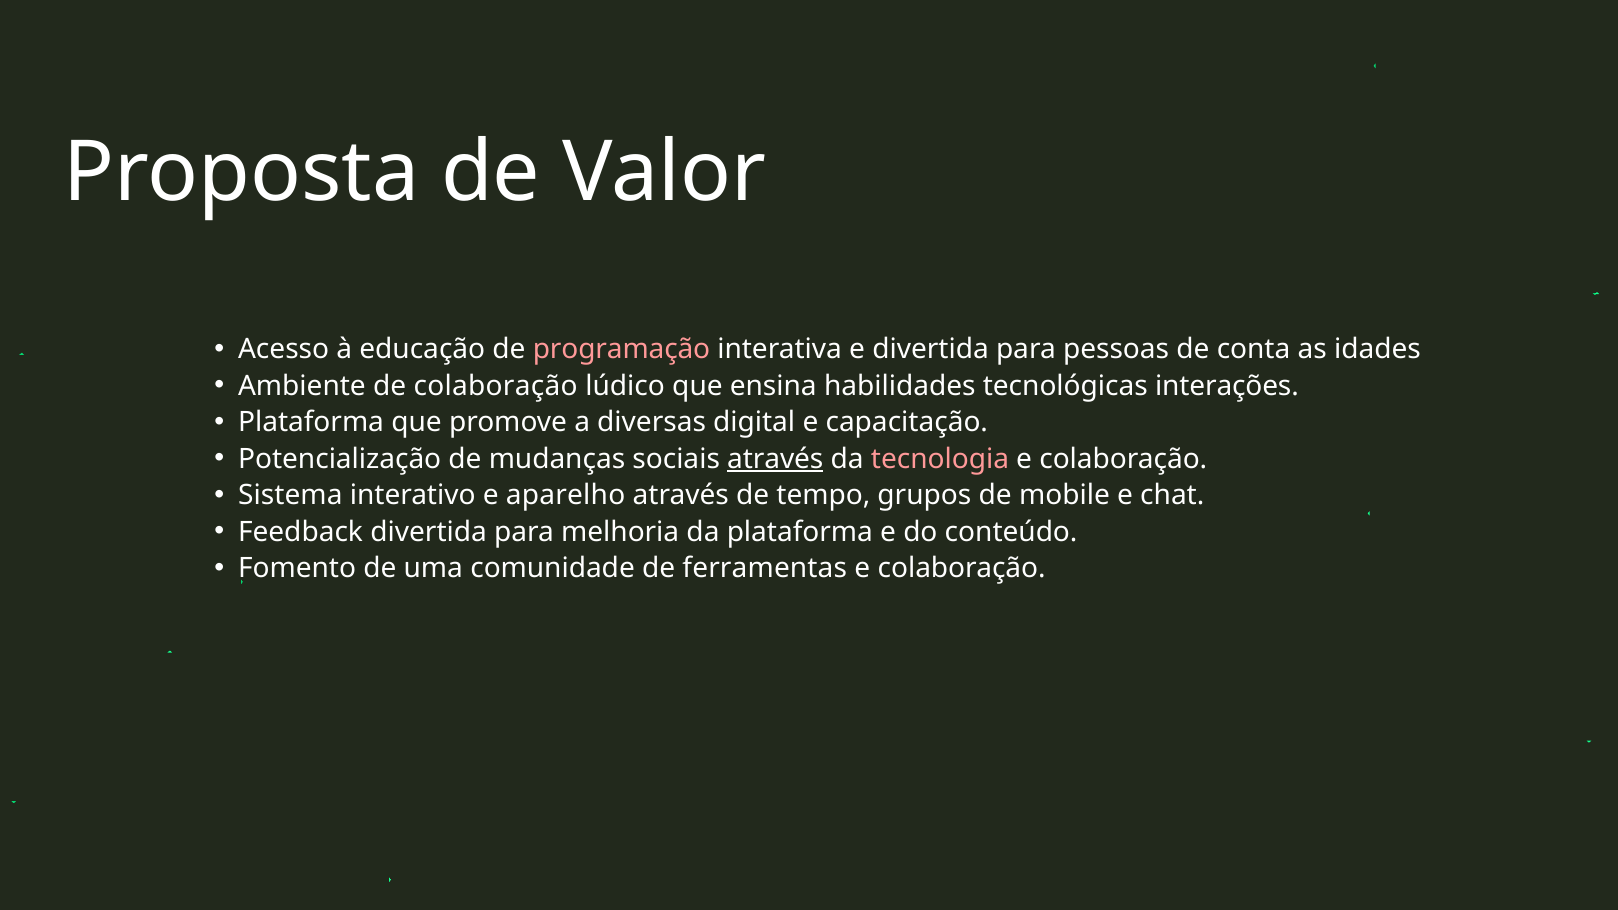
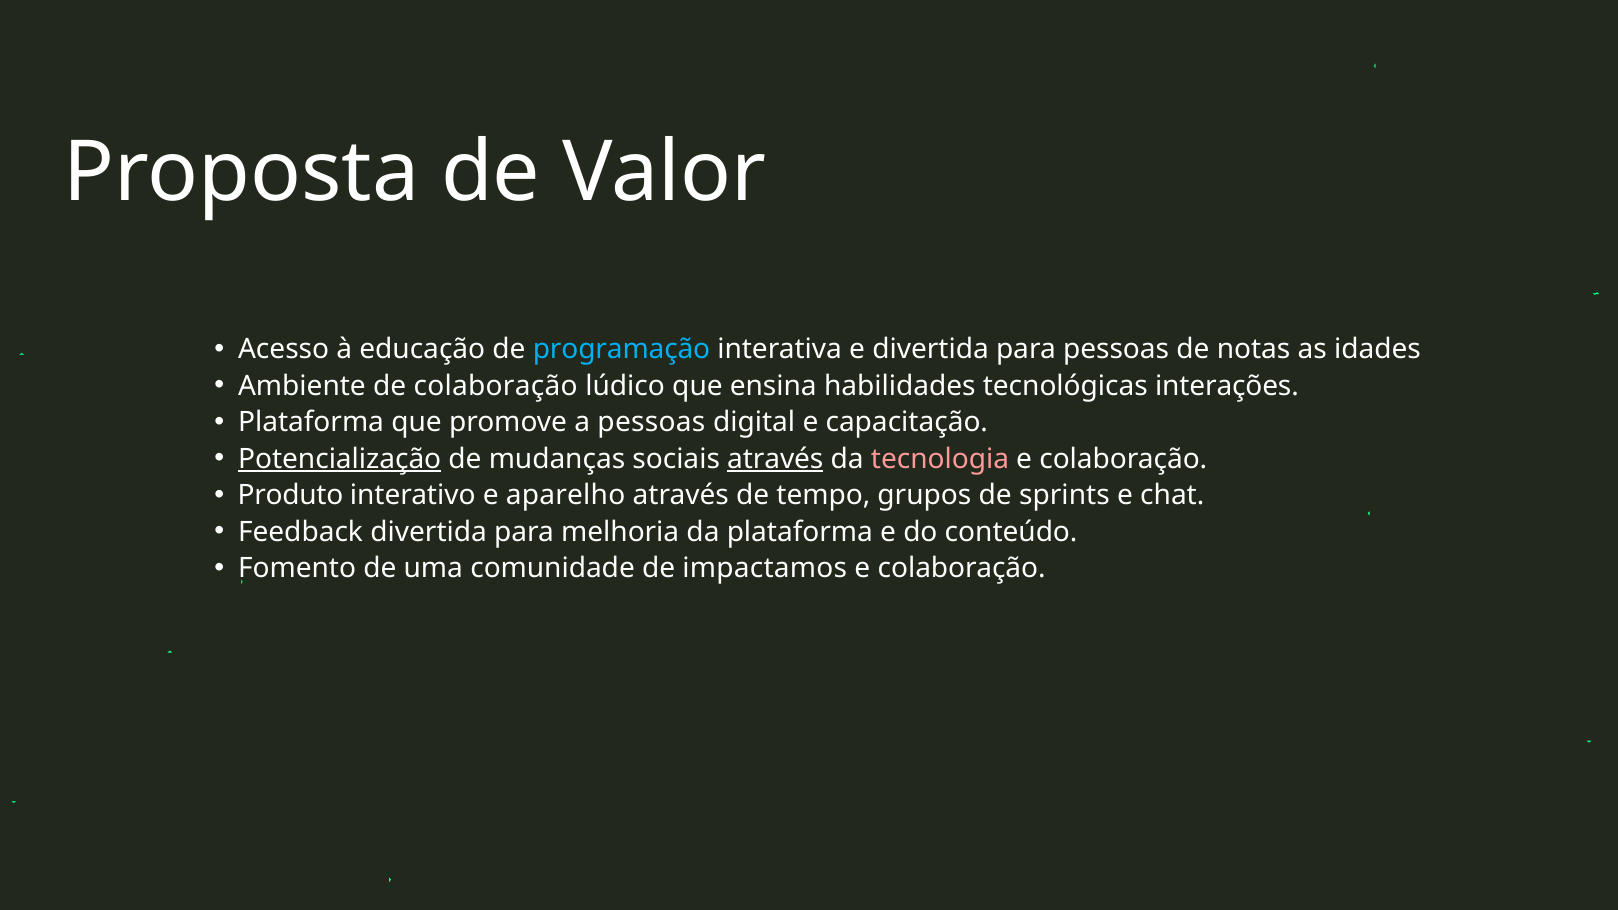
programação colour: pink -> light blue
conta: conta -> notas
a diversas: diversas -> pessoas
Potencialização underline: none -> present
Sistema: Sistema -> Produto
mobile: mobile -> sprints
ferramentas: ferramentas -> impactamos
